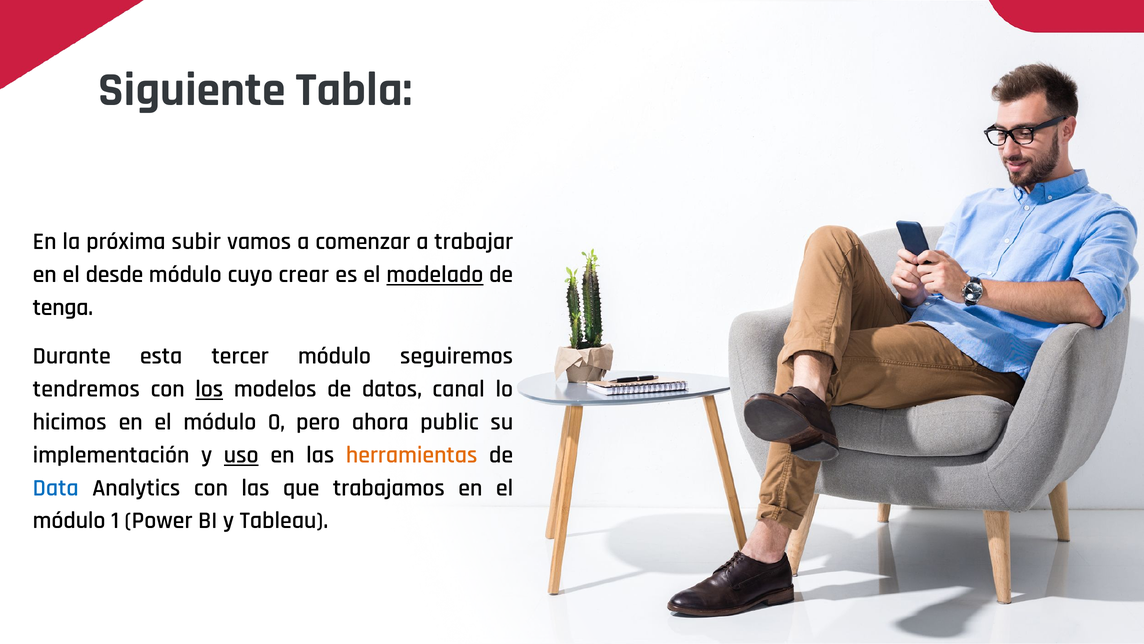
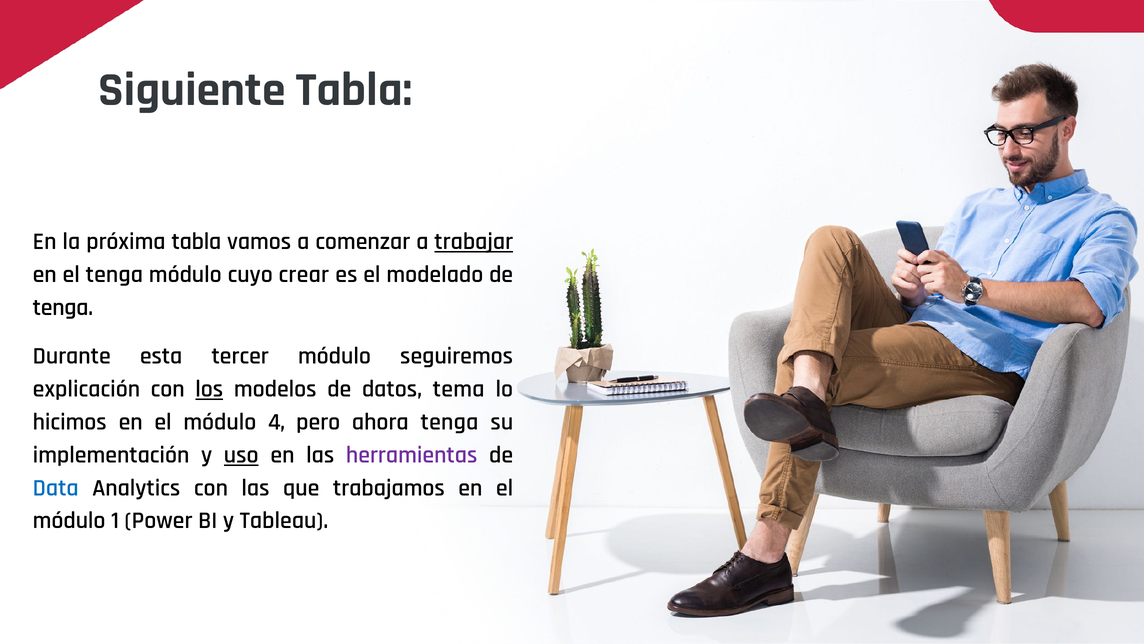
próxima subir: subir -> tabla
trabajar underline: none -> present
el desde: desde -> tenga
modelado underline: present -> none
tendremos: tendremos -> explicación
canal: canal -> tema
0: 0 -> 4
ahora public: public -> tenga
herramientas colour: orange -> purple
